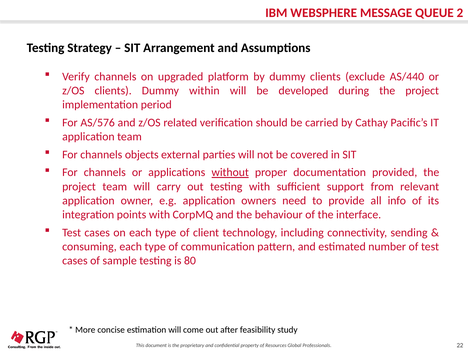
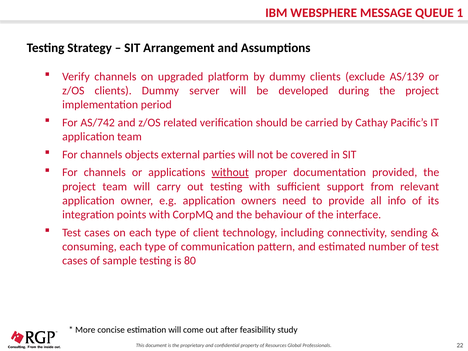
2: 2 -> 1
AS/440: AS/440 -> AS/139
within: within -> server
AS/576: AS/576 -> AS/742
